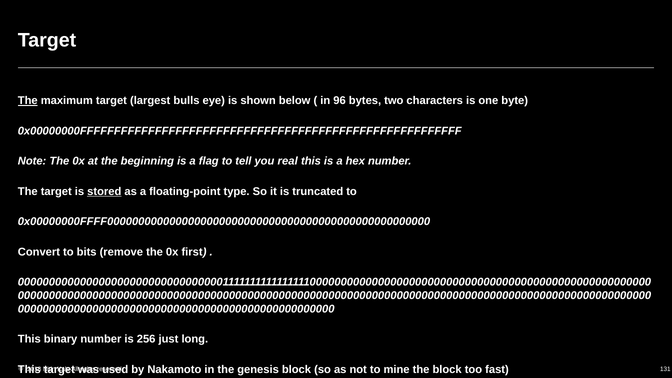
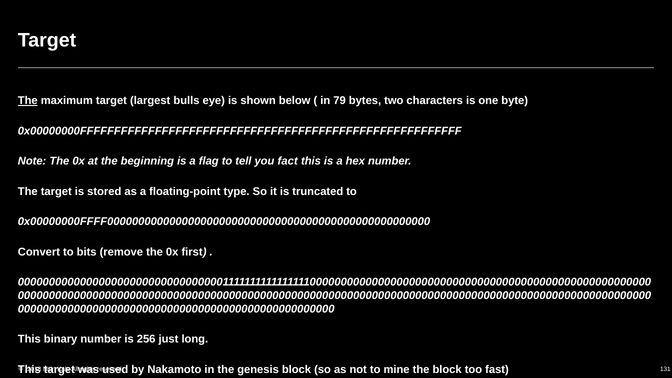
96: 96 -> 79
real: real -> fact
stored underline: present -> none
